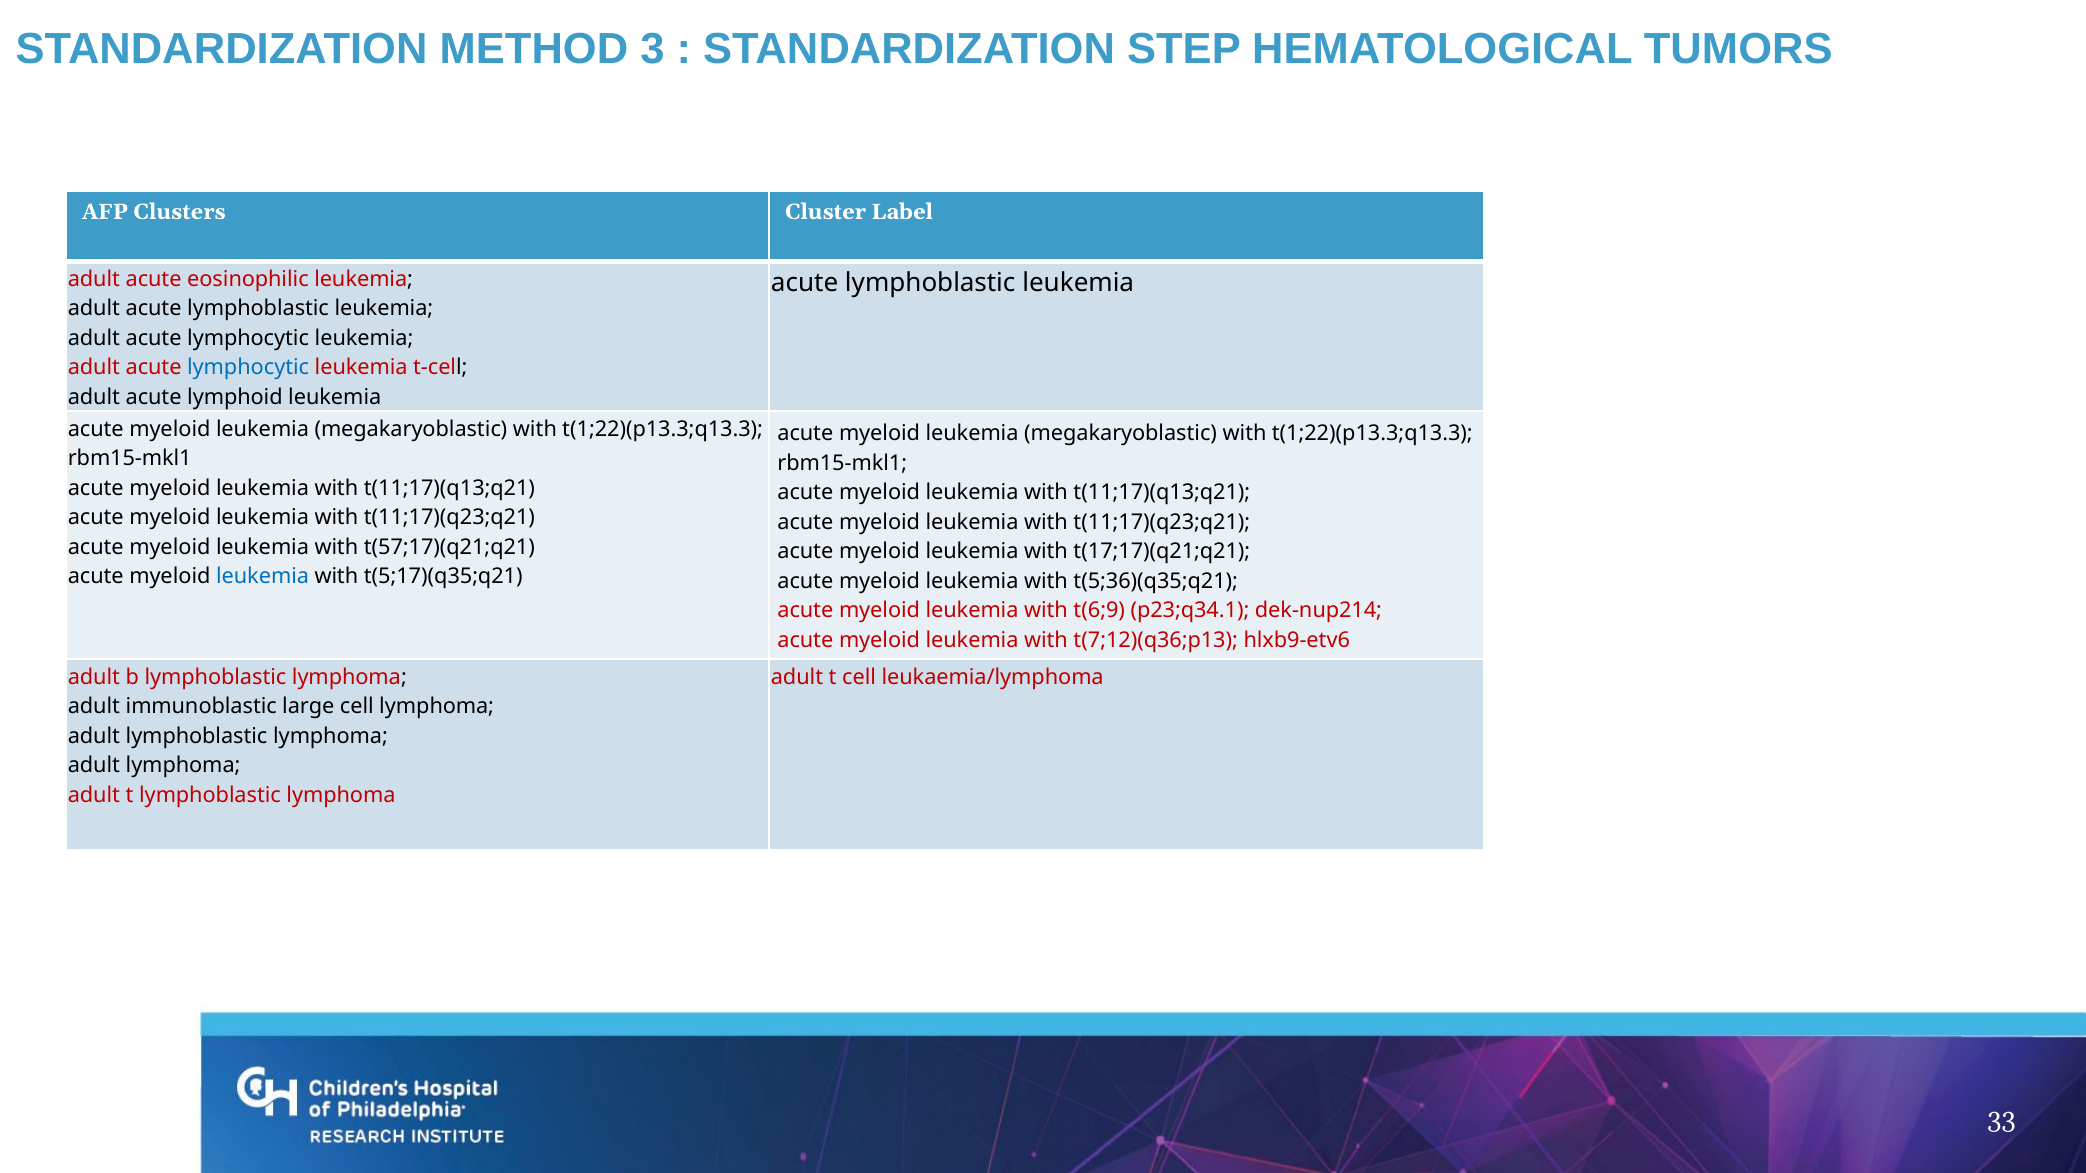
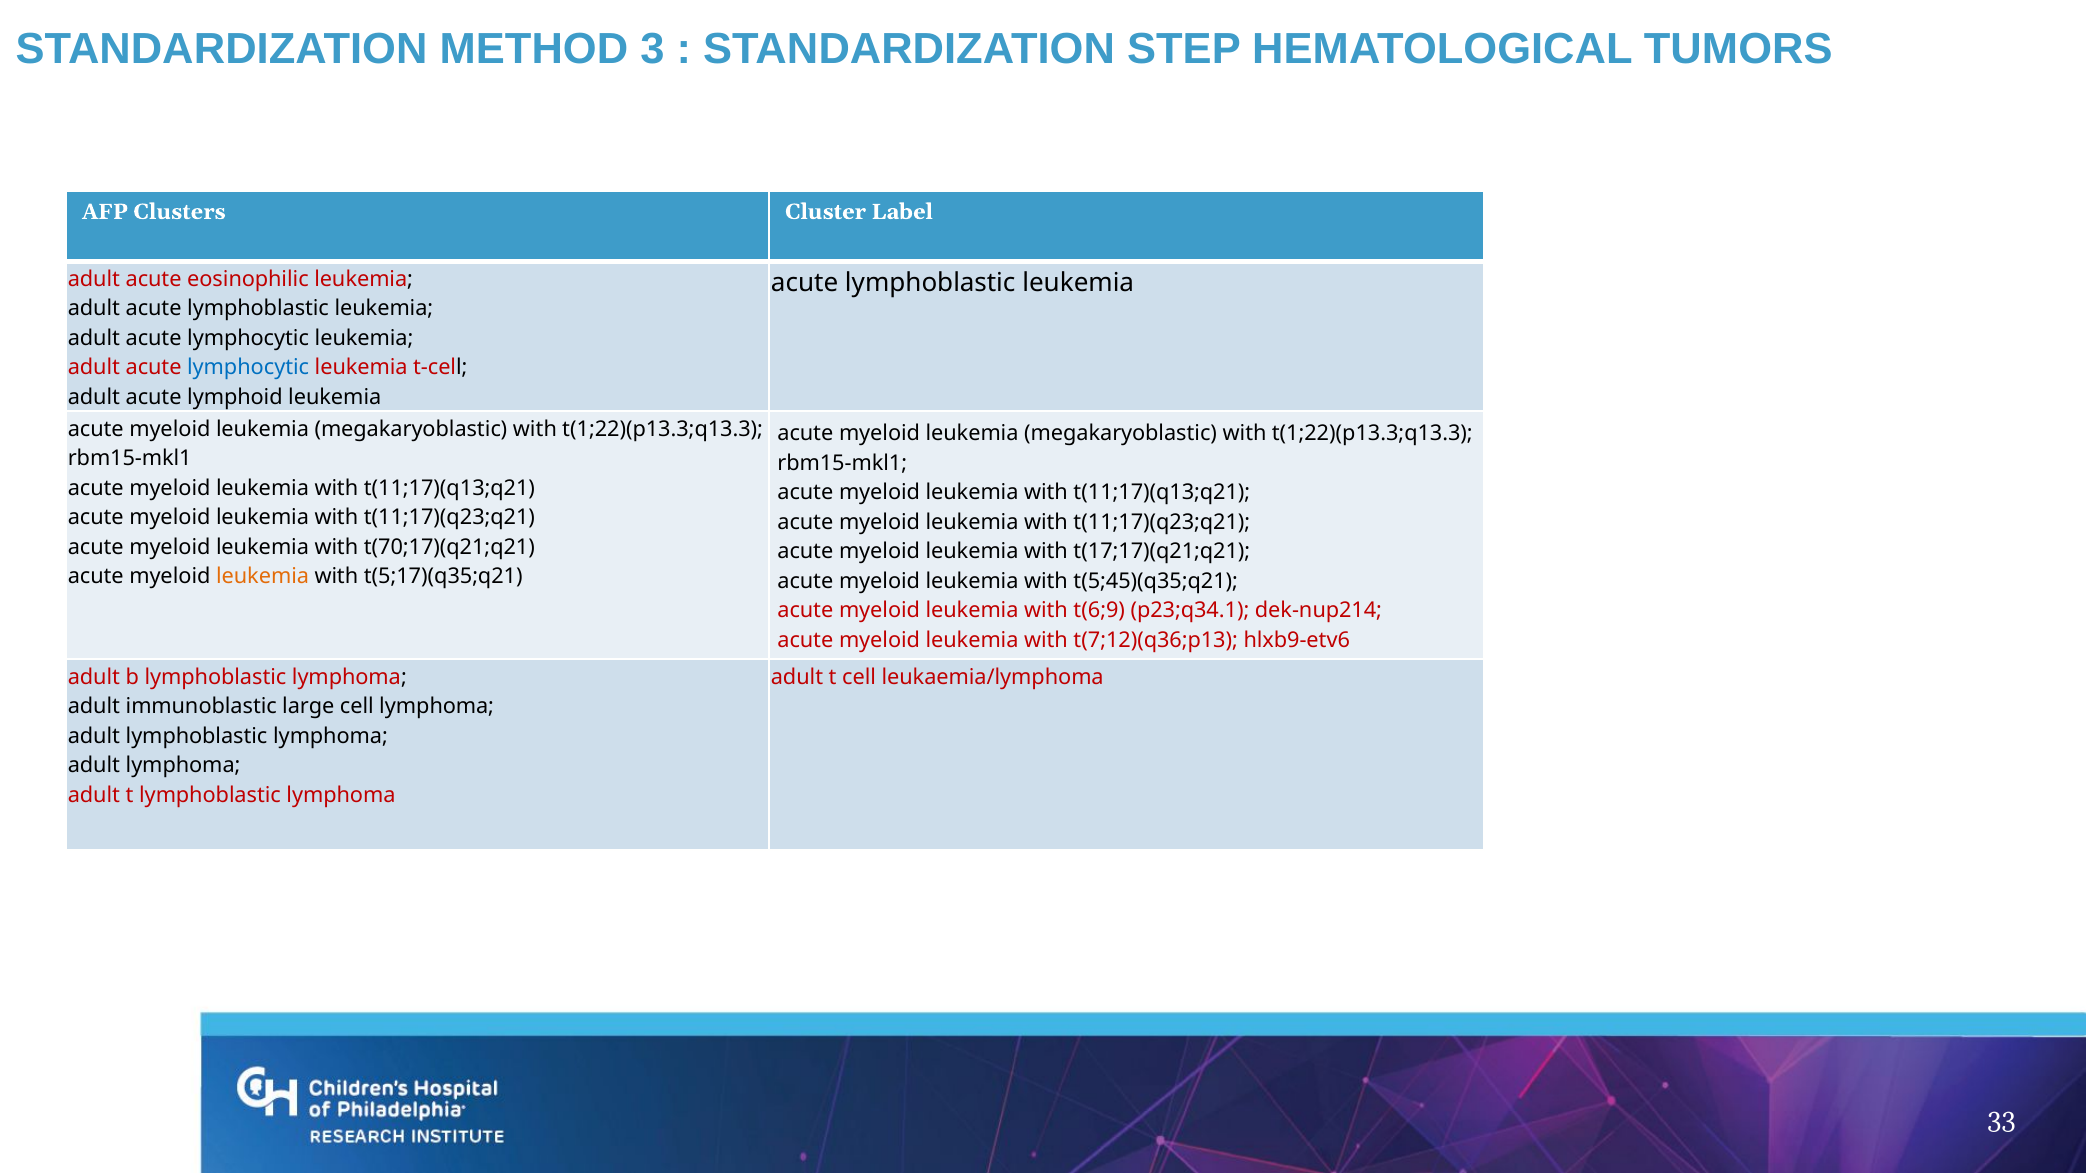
t(57;17)(q21;q21: t(57;17)(q21;q21 -> t(70;17)(q21;q21
leukemia at (263, 577) colour: blue -> orange
t(5;36)(q35;q21: t(5;36)(q35;q21 -> t(5;45)(q35;q21
